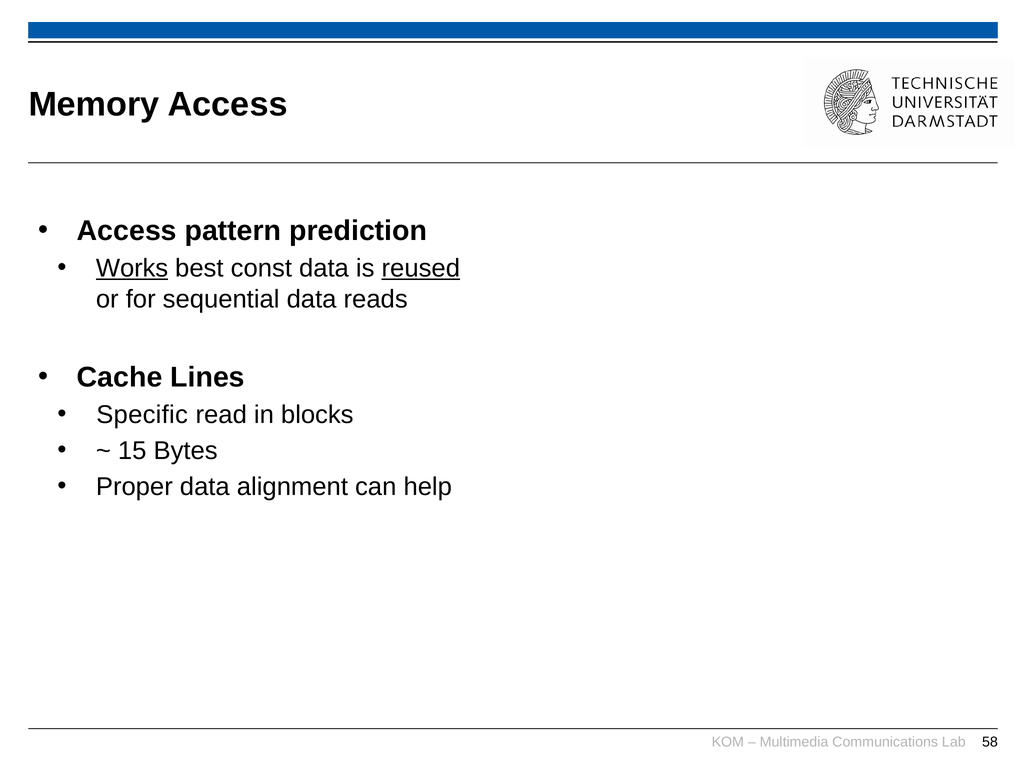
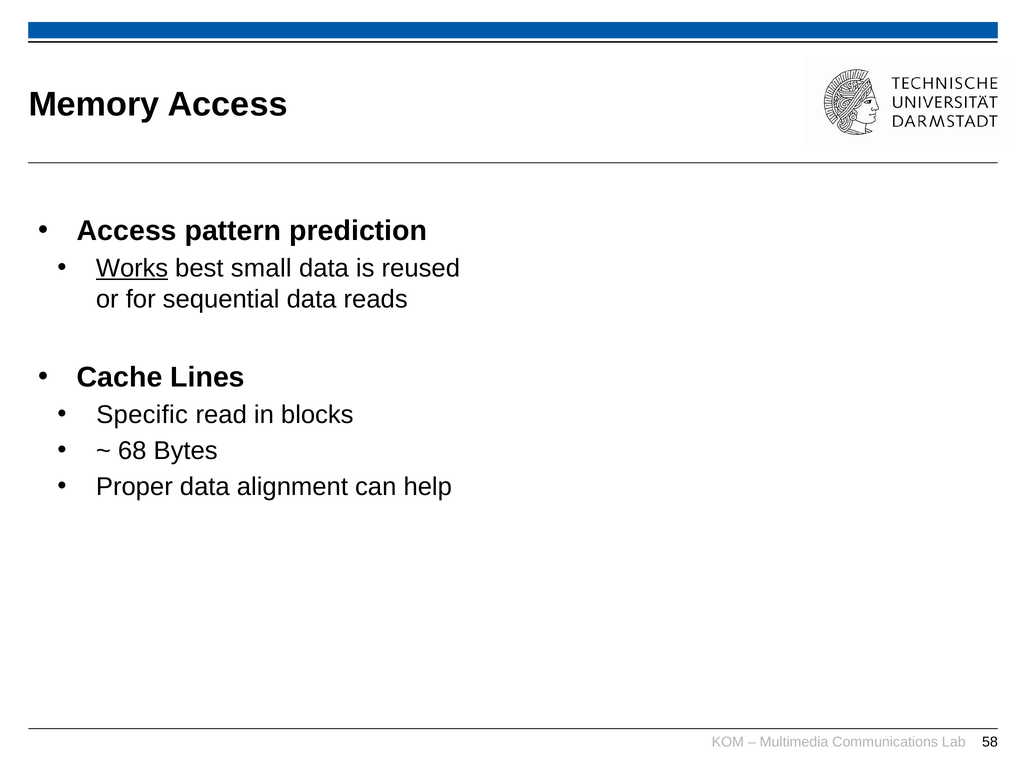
const: const -> small
reused underline: present -> none
15: 15 -> 68
